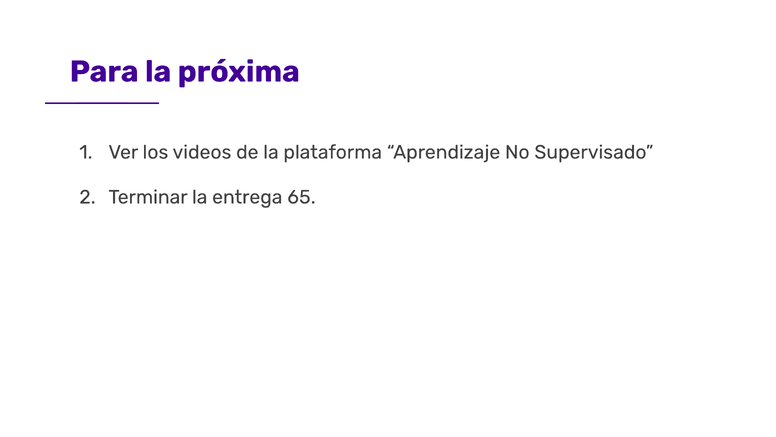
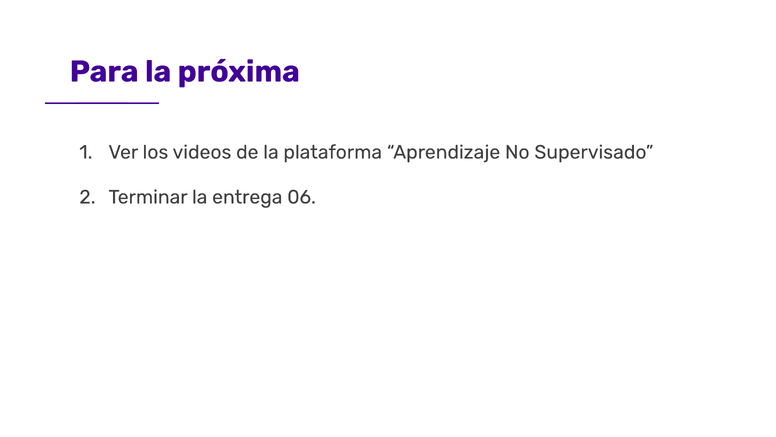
65: 65 -> 06
